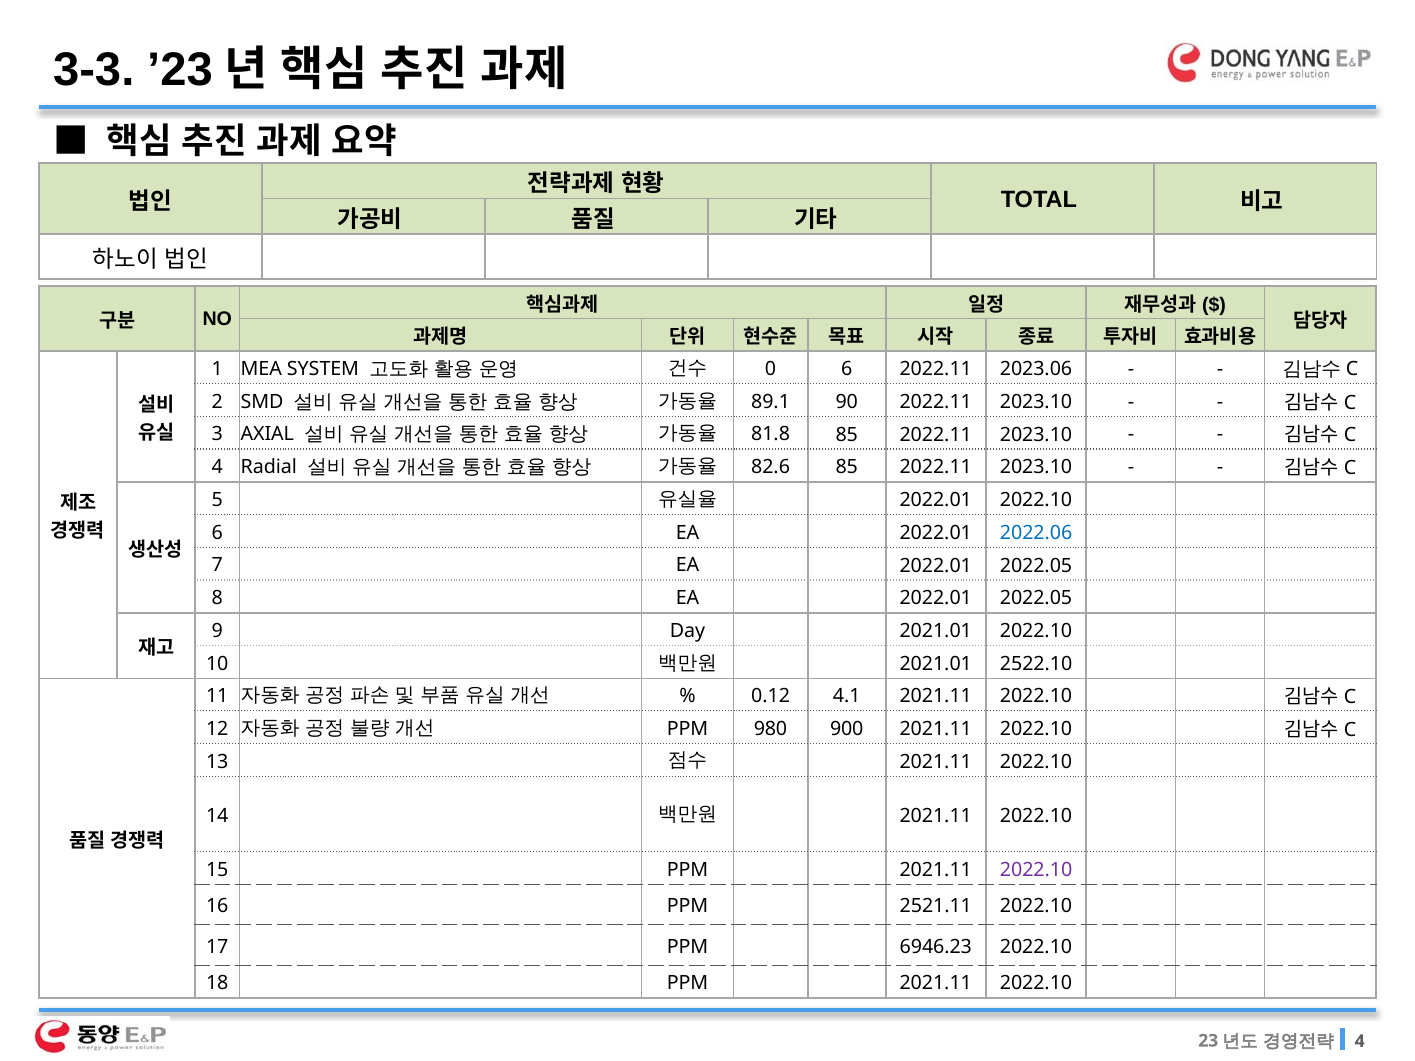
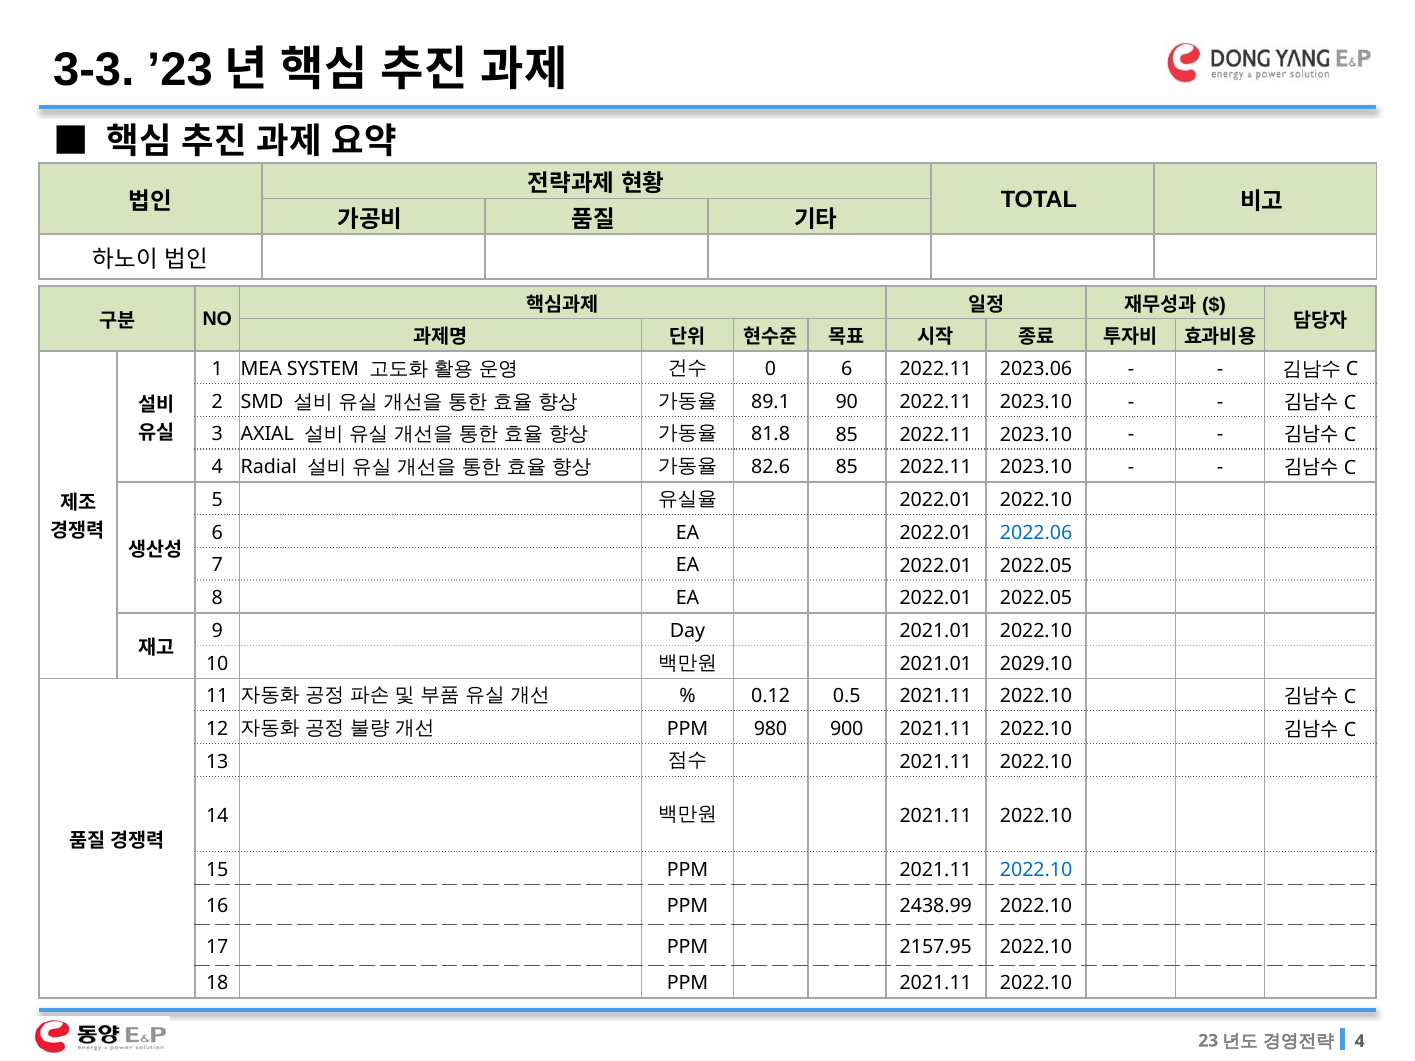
2522.10: 2522.10 -> 2029.10
4.1: 4.1 -> 0.5
2022.10 at (1036, 870) colour: purple -> blue
2521.11: 2521.11 -> 2438.99
6946.23: 6946.23 -> 2157.95
